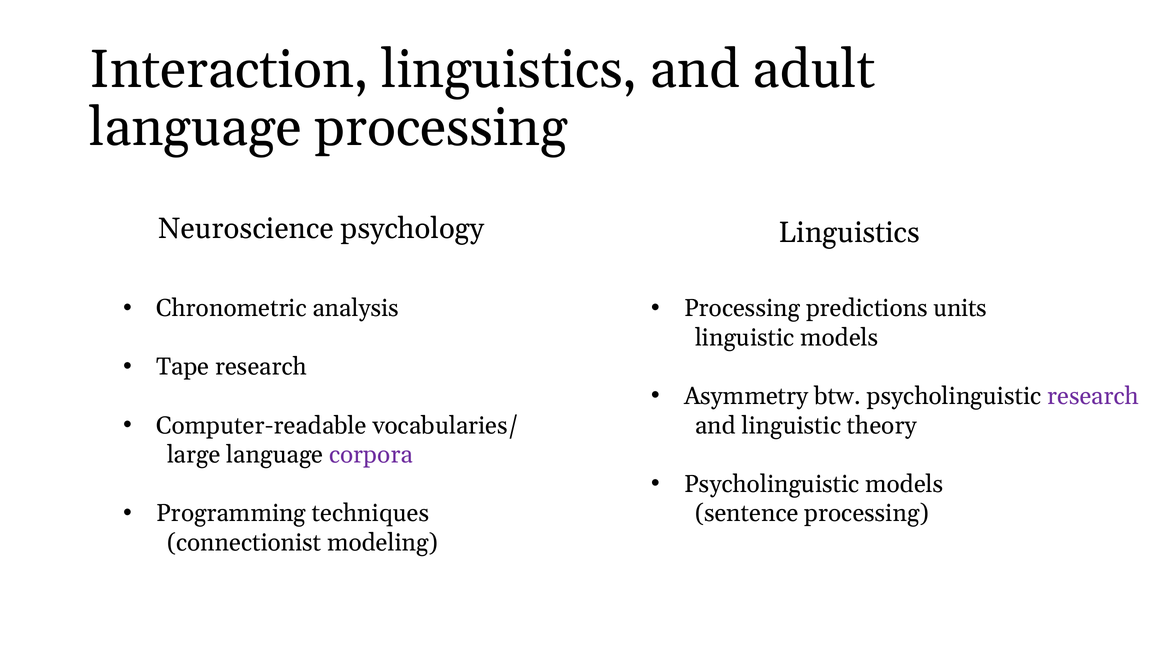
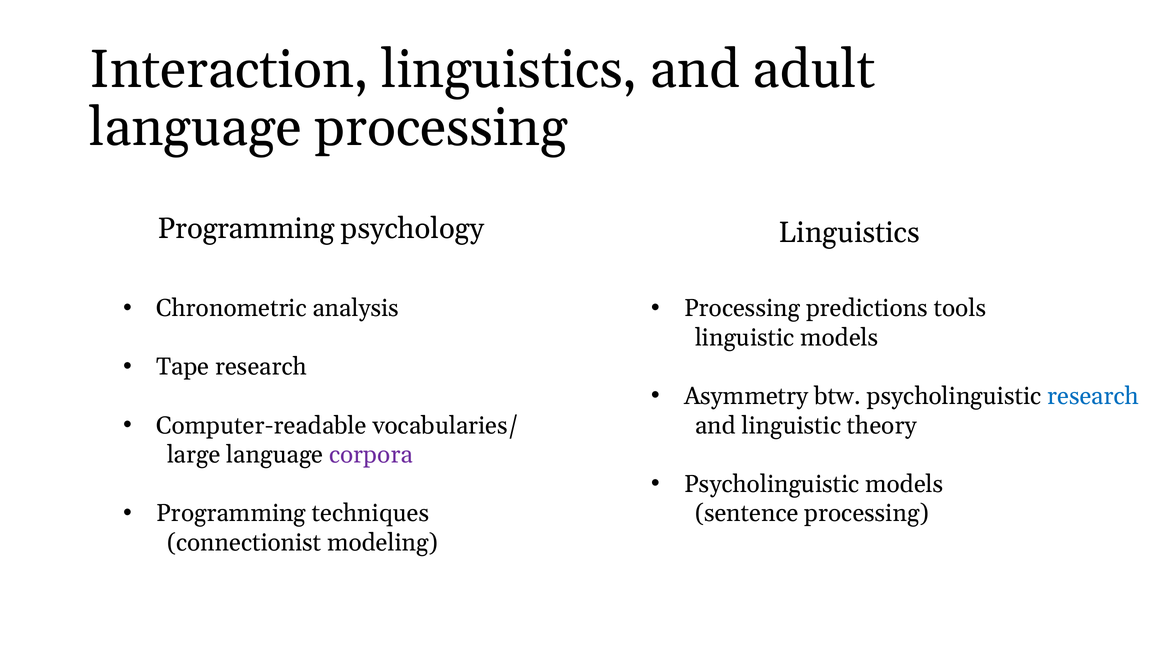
Neuroscience at (246, 229): Neuroscience -> Programming
units: units -> tools
research at (1093, 396) colour: purple -> blue
